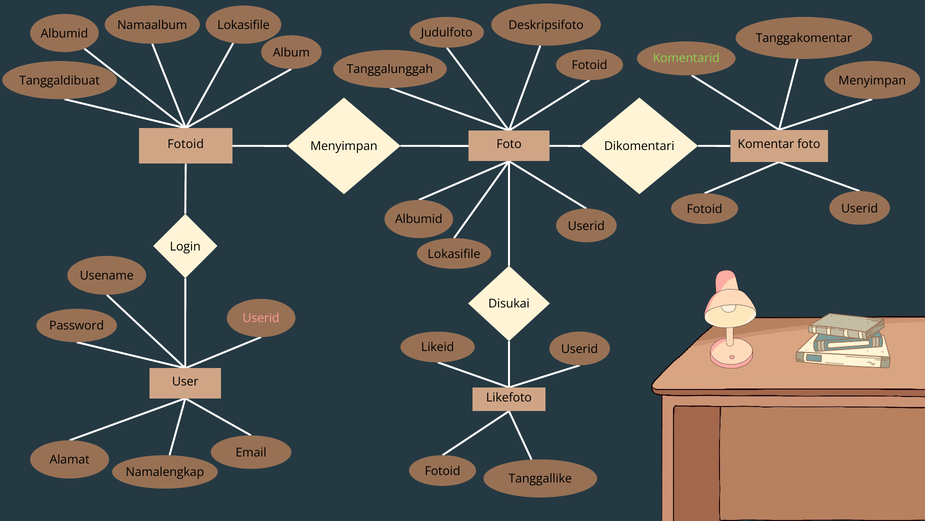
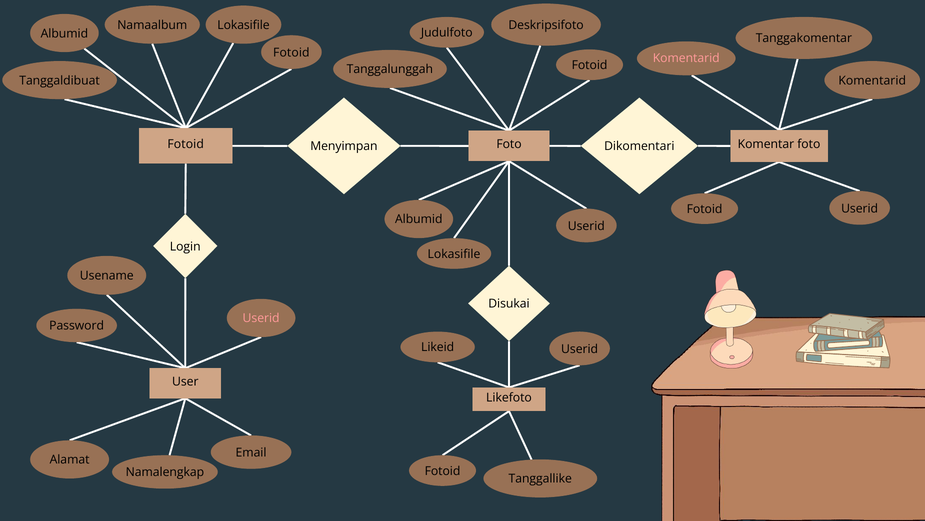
Album at (291, 53): Album -> Fotoid
Komentarid at (686, 58) colour: light green -> pink
Menyimpan at (872, 80): Menyimpan -> Komentarid
